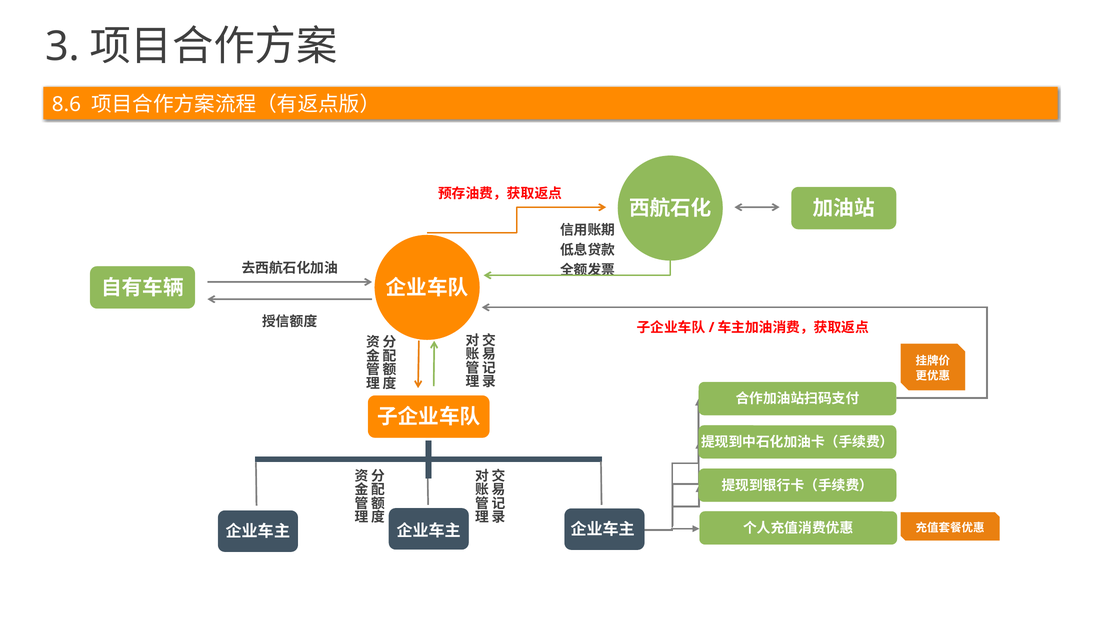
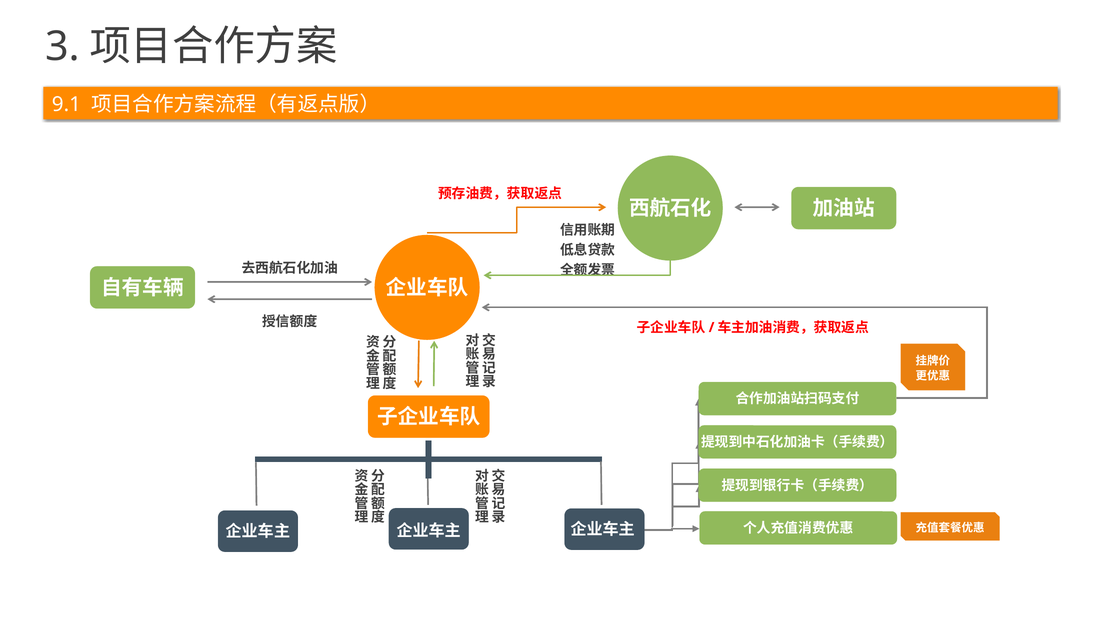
8.6: 8.6 -> 9.1
